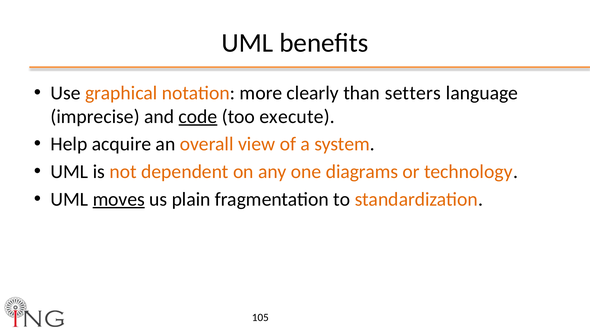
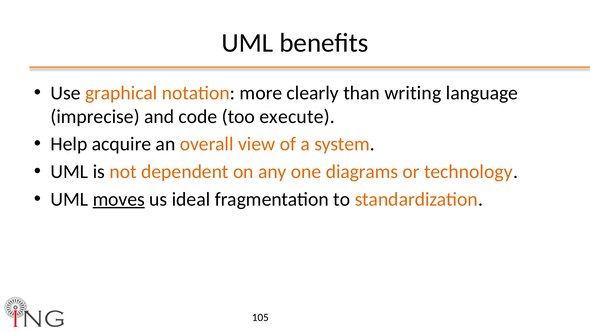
setters: setters -> writing
code underline: present -> none
plain: plain -> ideal
